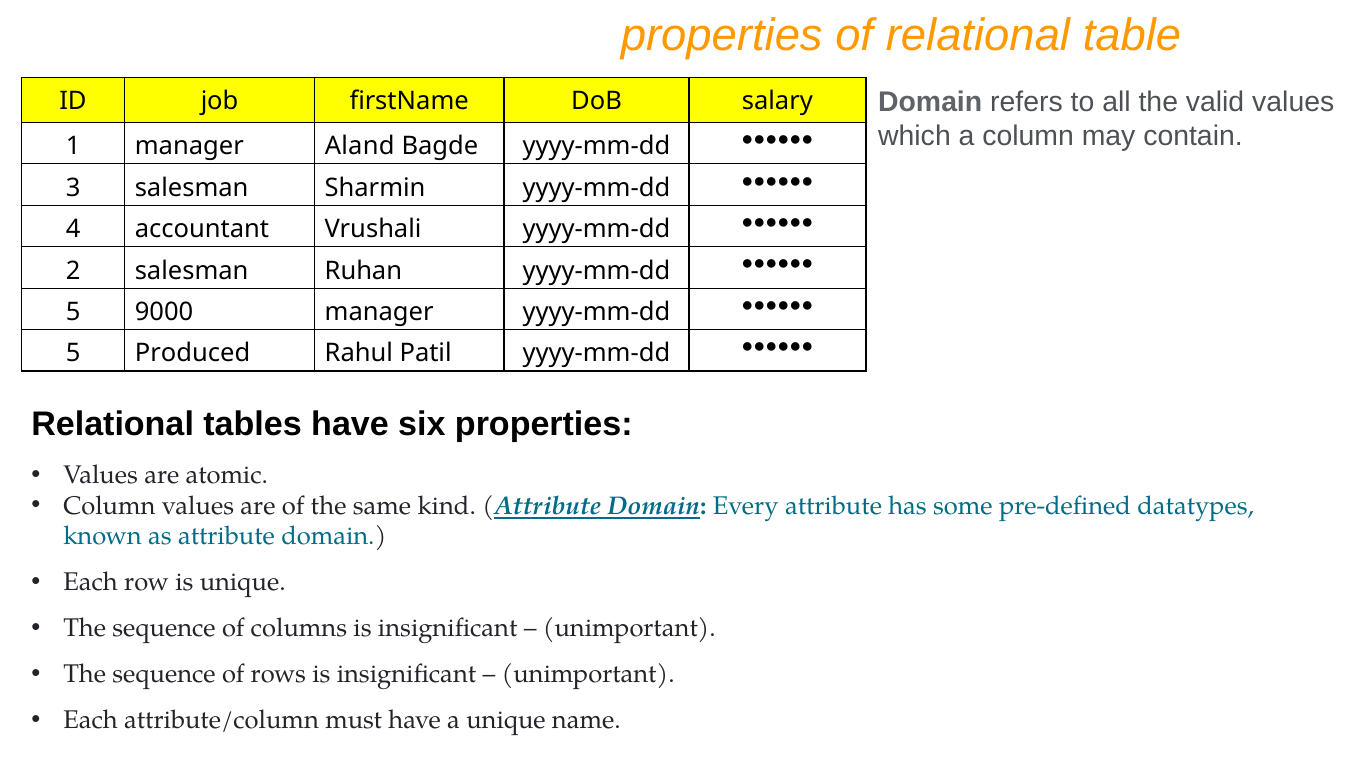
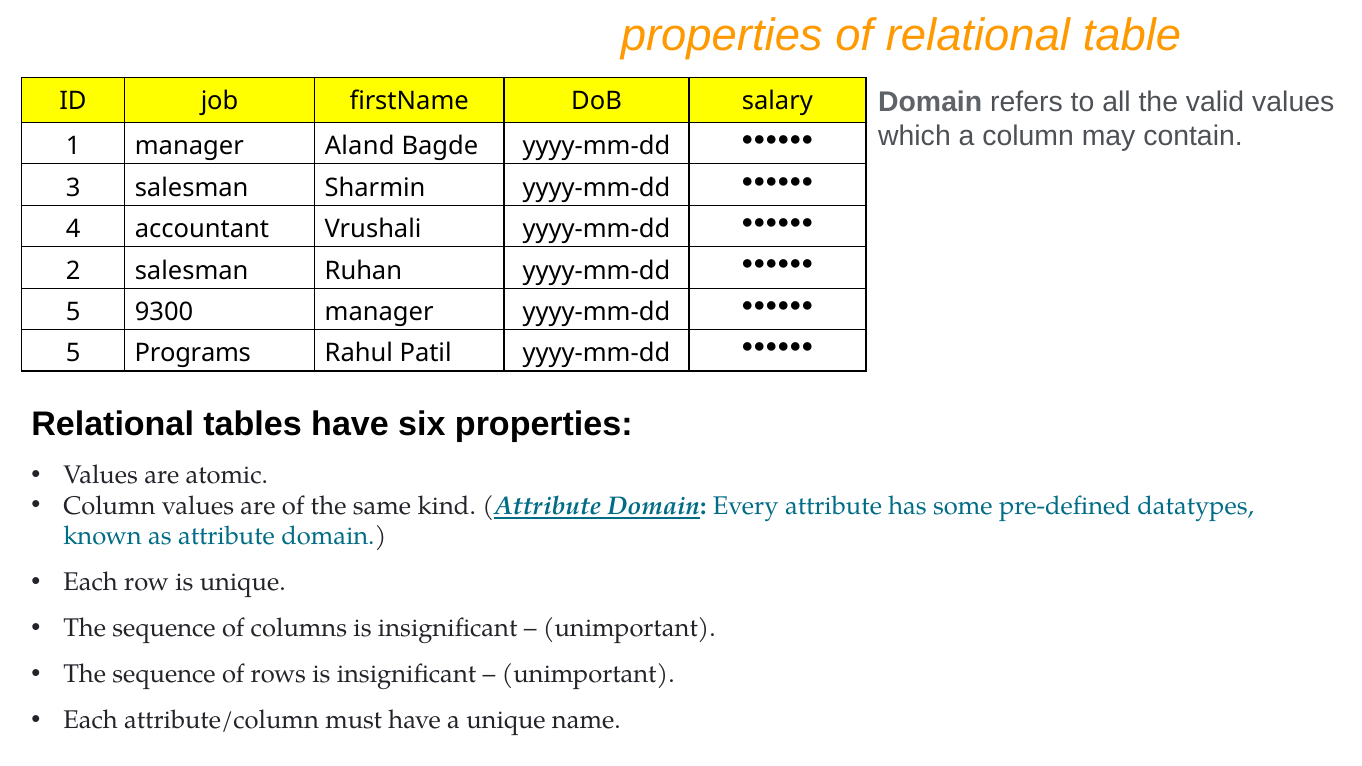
9000: 9000 -> 9300
Produced: Produced -> Programs
